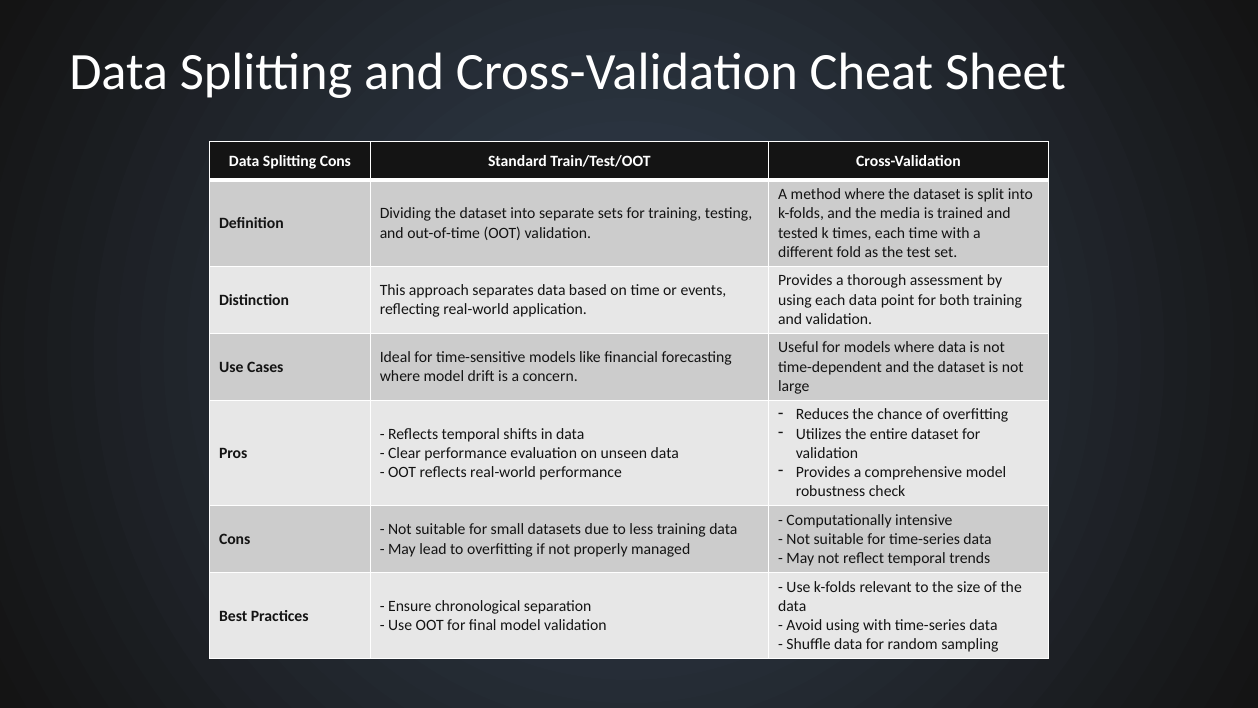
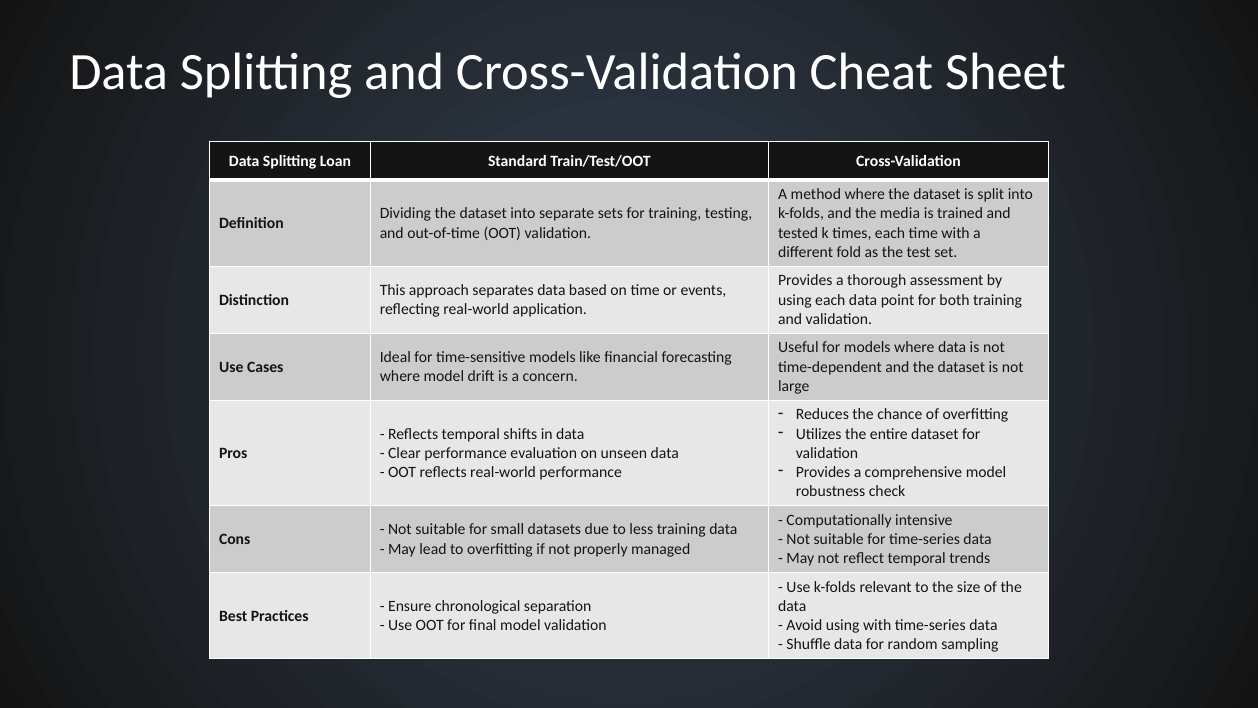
Splitting Cons: Cons -> Loan
